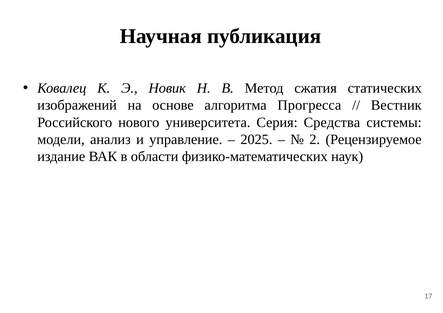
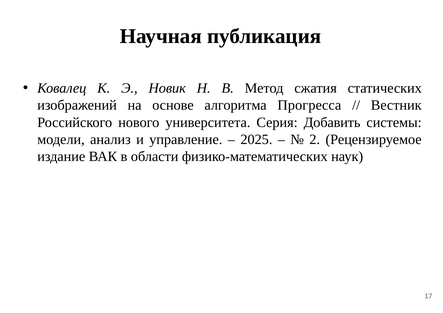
Средства: Средства -> Добавить
